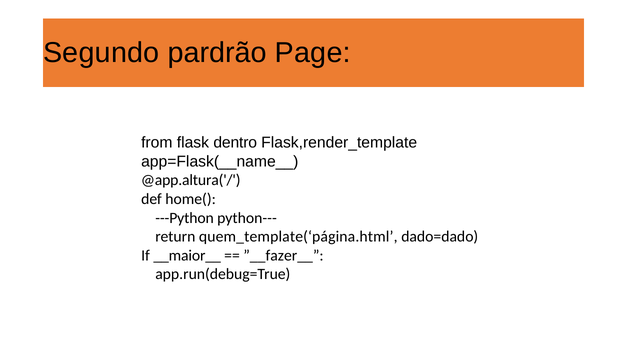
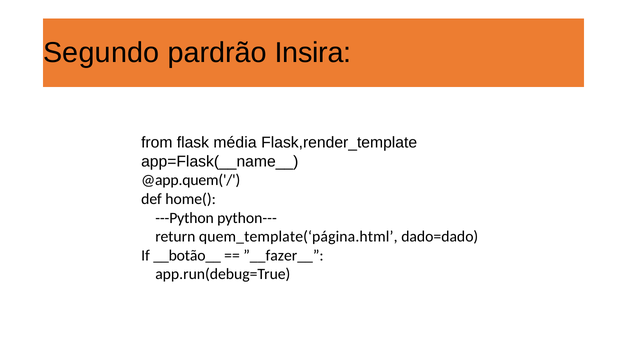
Page: Page -> Insira
dentro: dentro -> média
@app.altura('/: @app.altura('/ -> @app.quem('/
__maior__: __maior__ -> __botão__
